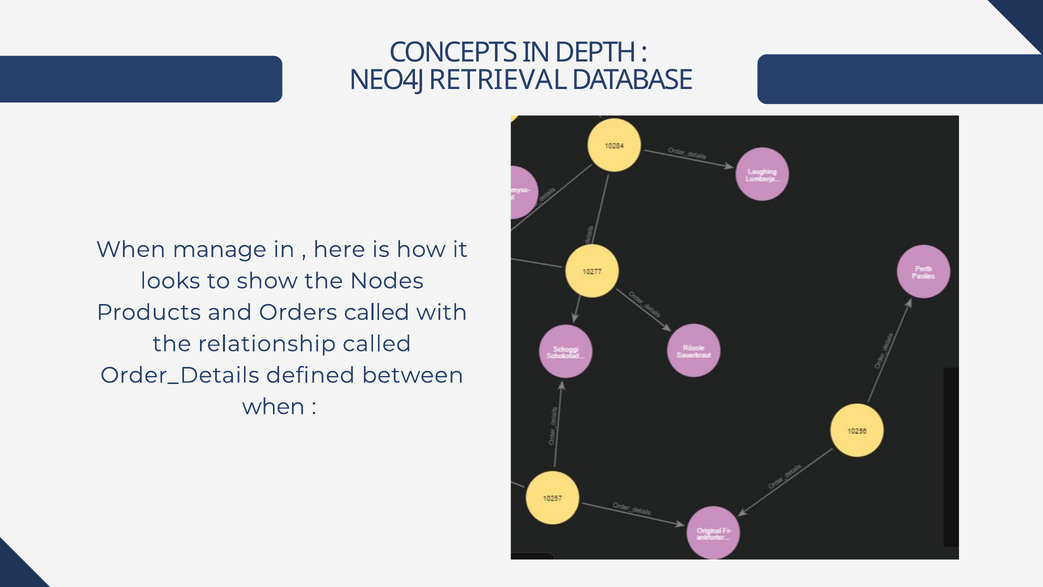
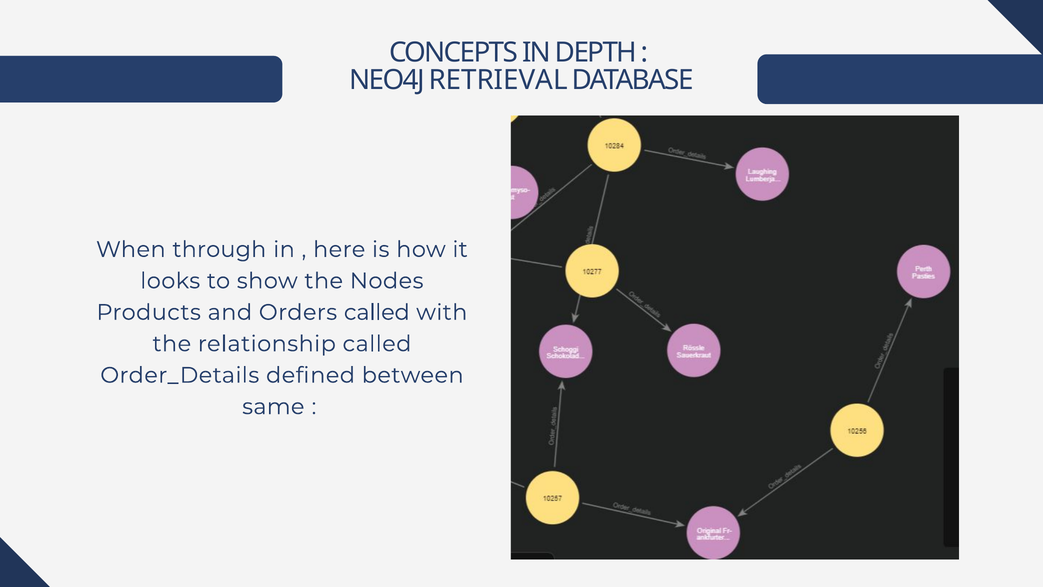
manage: manage -> through
when at (274, 407): when -> same
